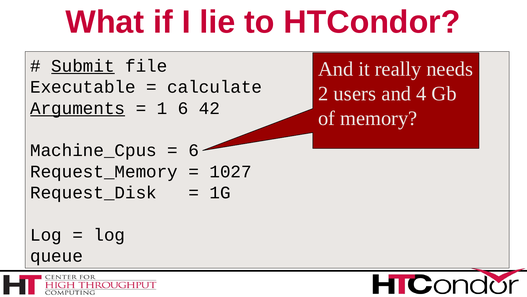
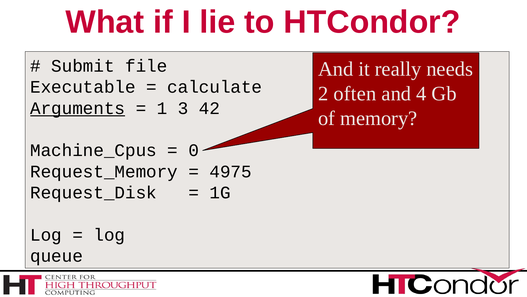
Submit underline: present -> none
users: users -> often
1 6: 6 -> 3
6 at (194, 150): 6 -> 0
1027: 1027 -> 4975
